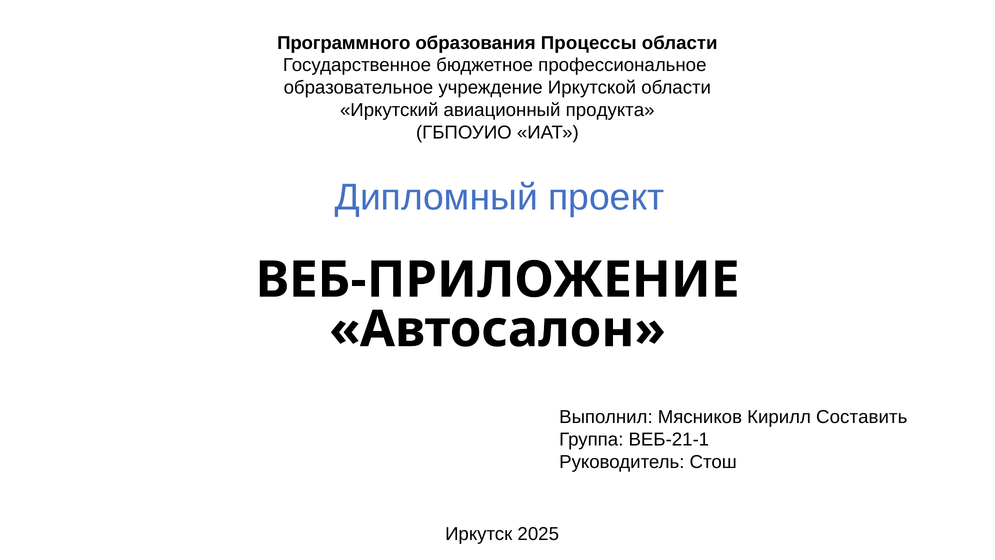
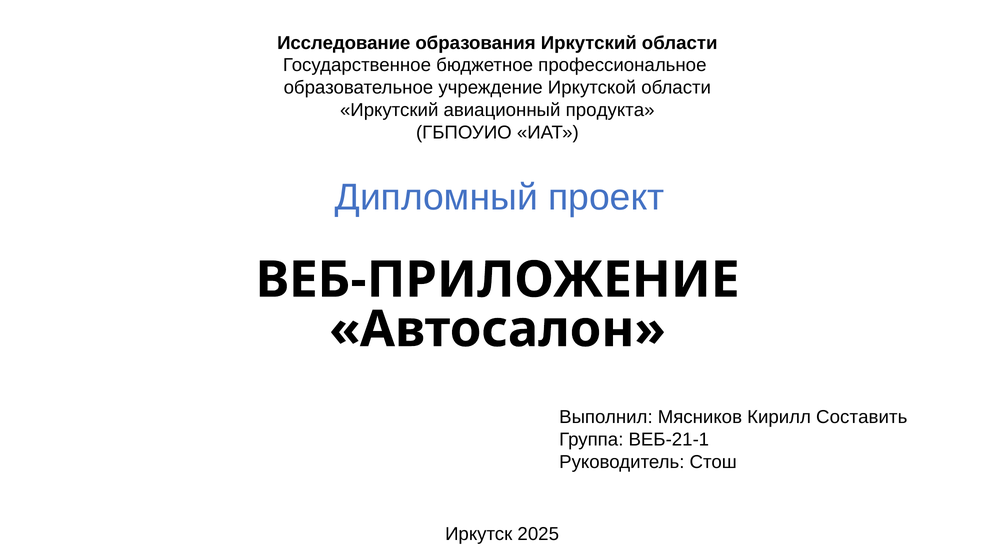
Программного: Программного -> Исследование
образования Процессы: Процессы -> Иркутский
